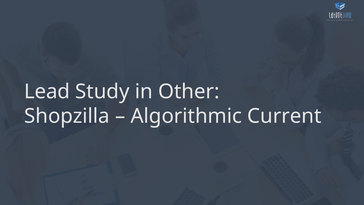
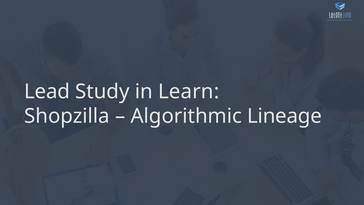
Other: Other -> Learn
Current: Current -> Lineage
